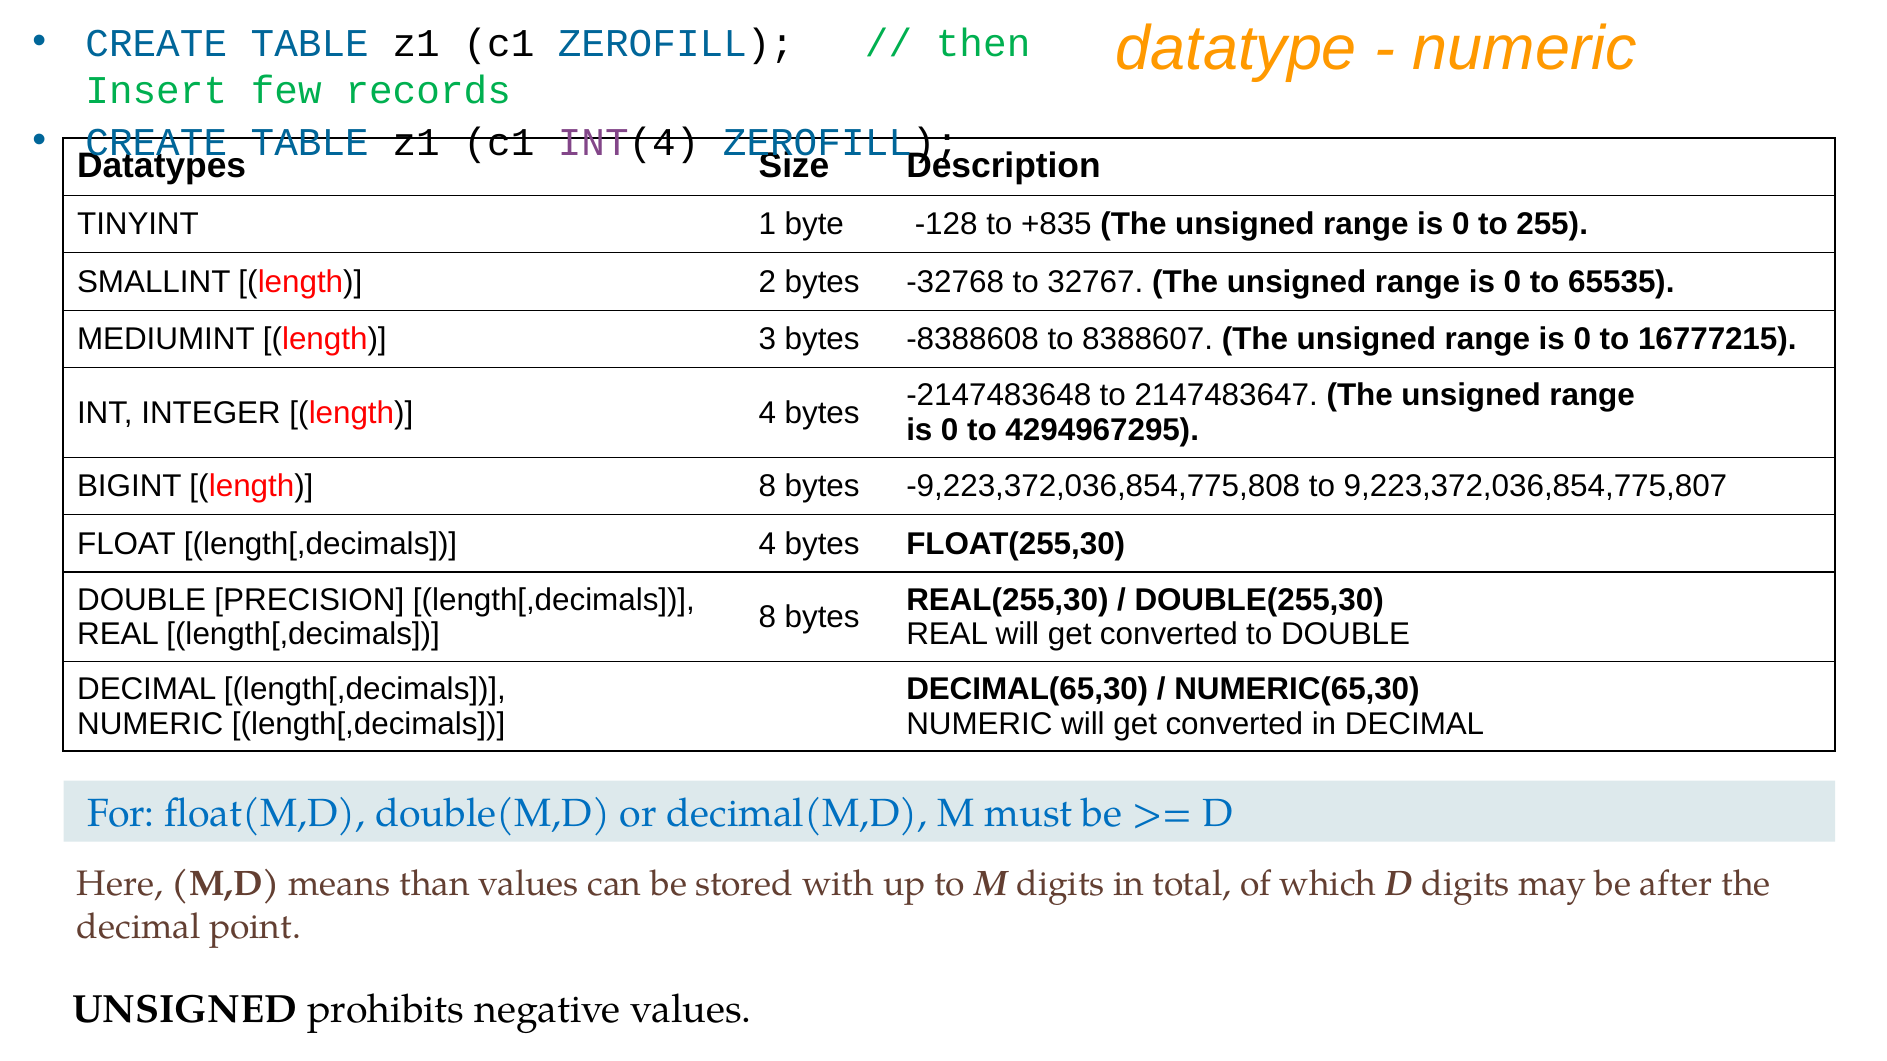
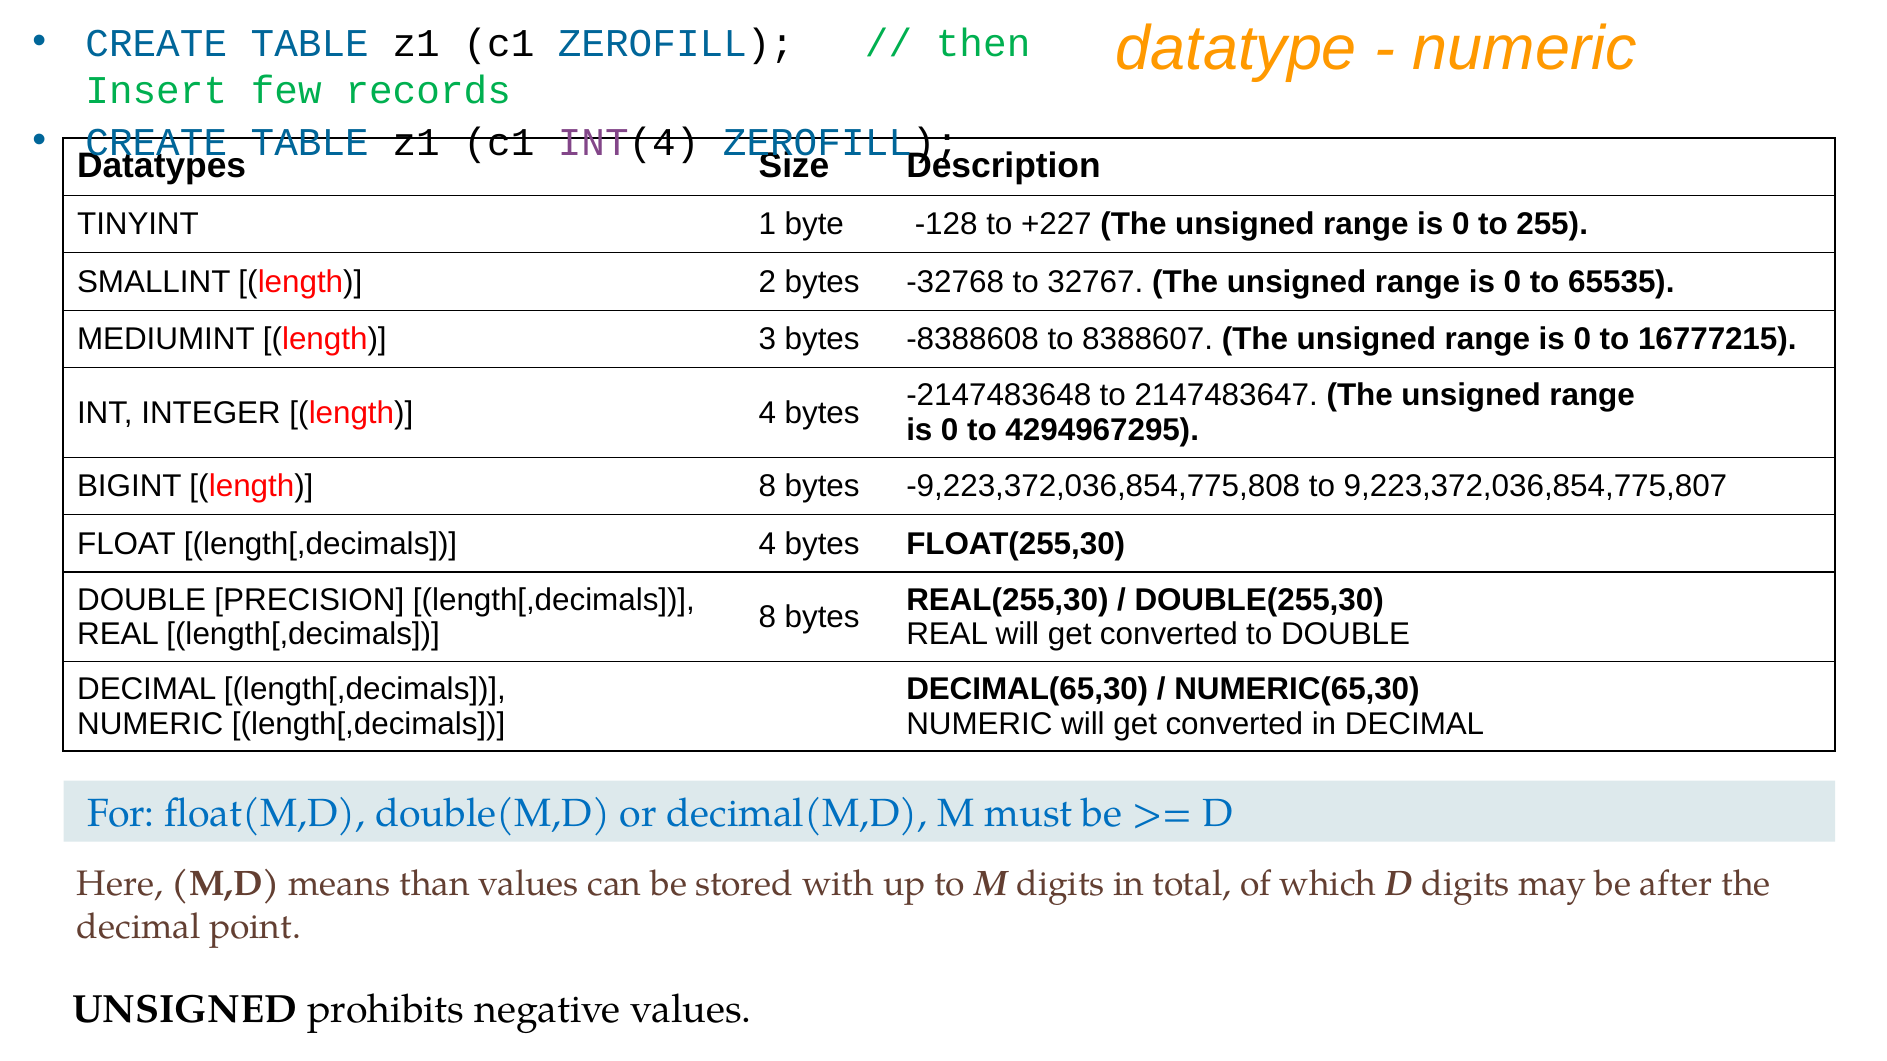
+835: +835 -> +227
